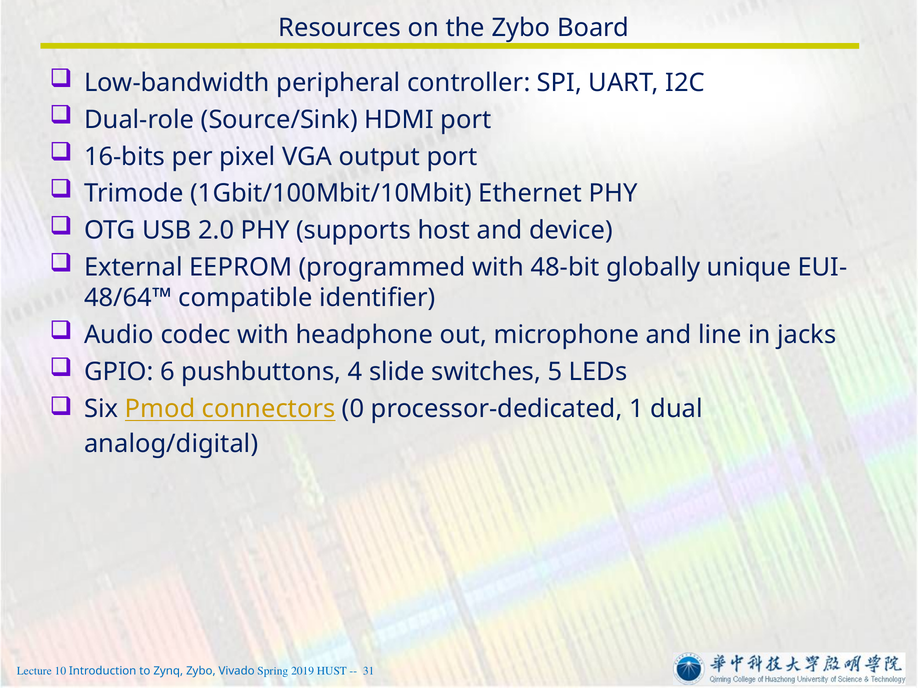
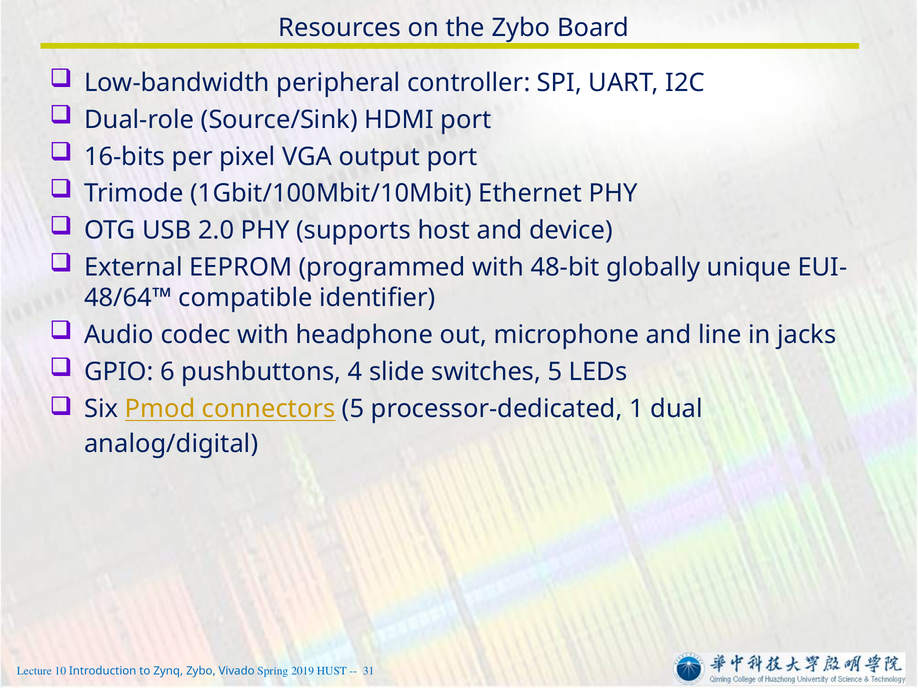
connectors 0: 0 -> 5
